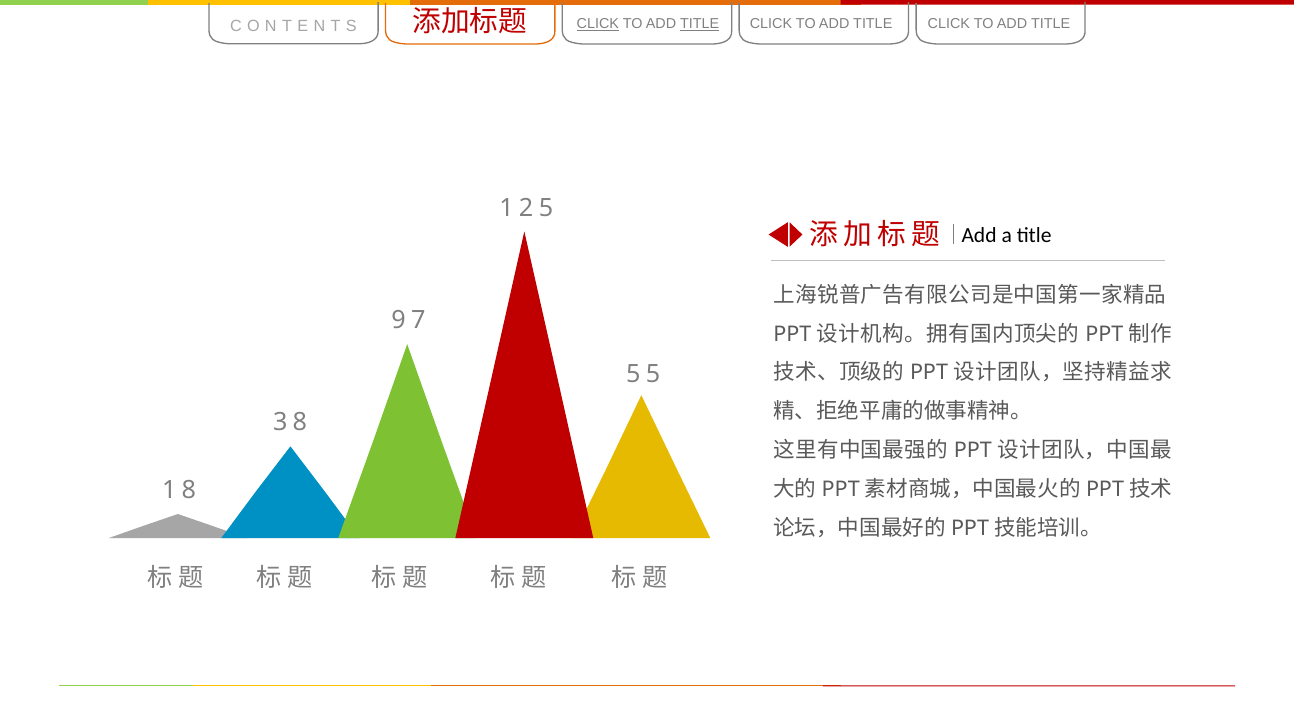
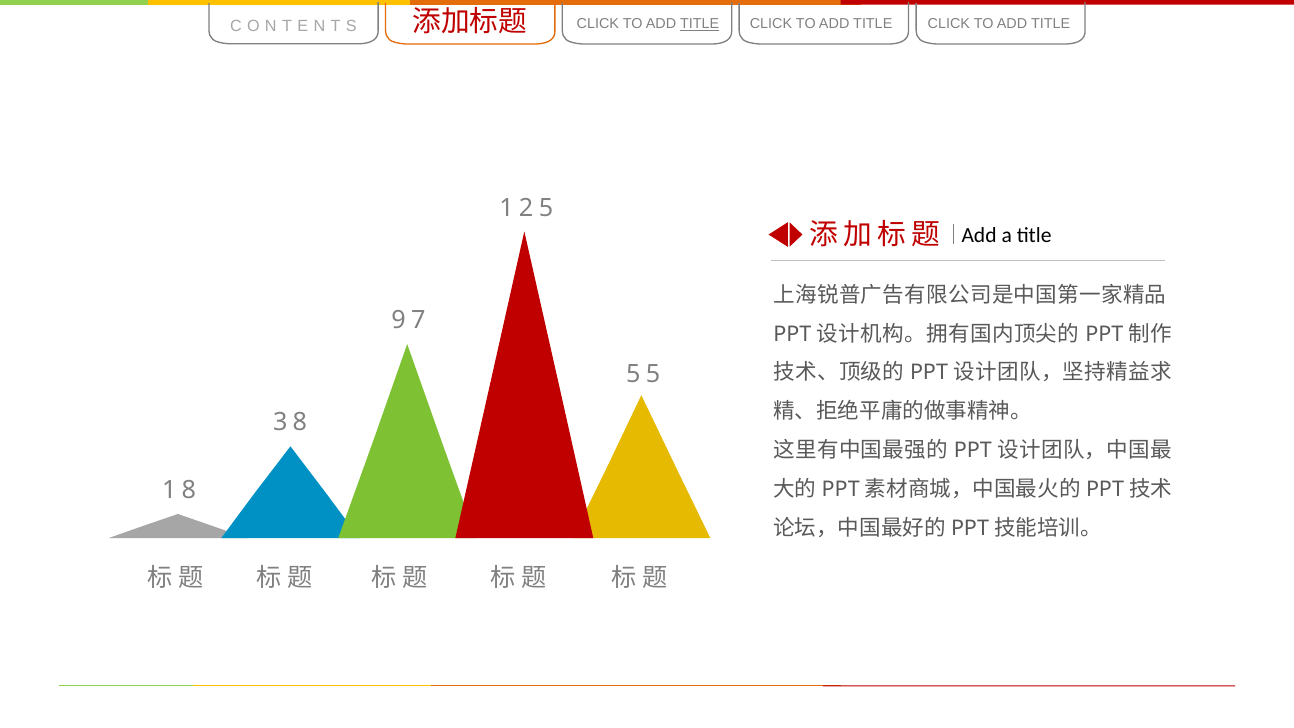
CLICK at (598, 24) underline: present -> none
